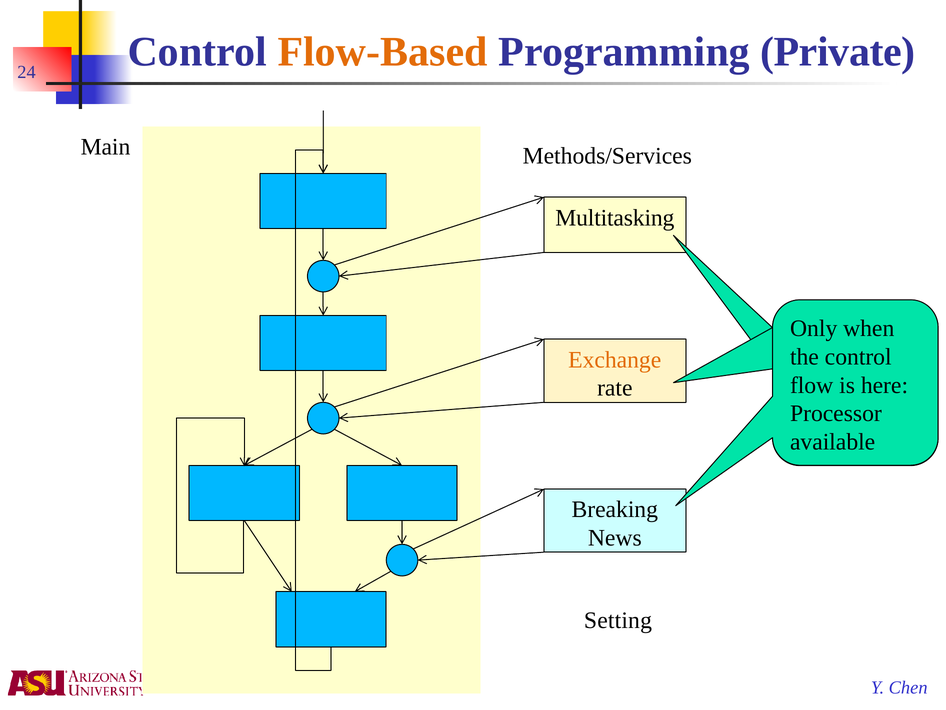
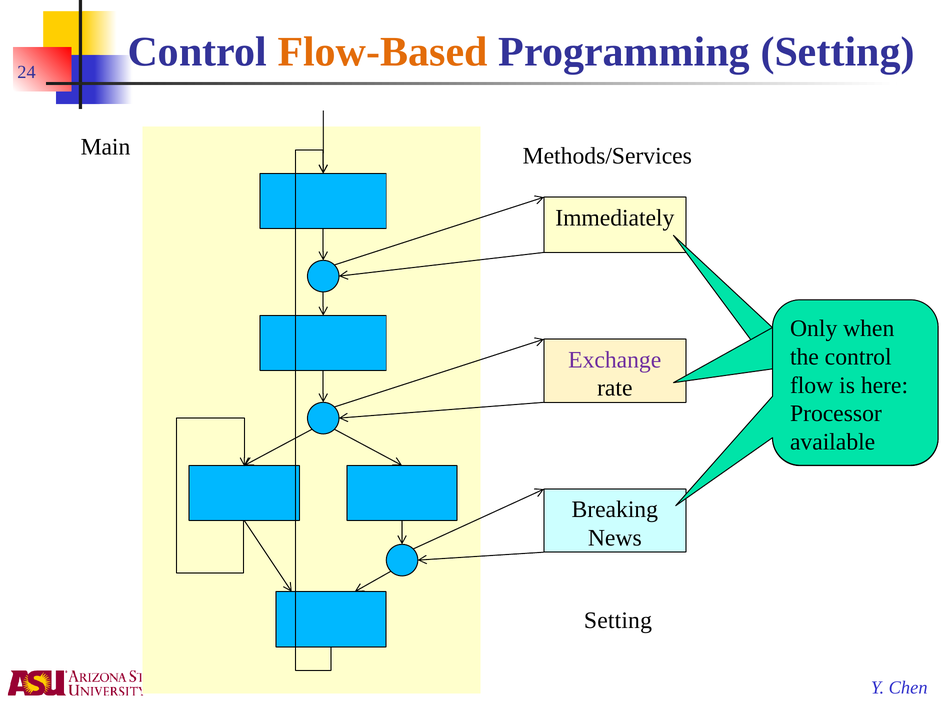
Programming Private: Private -> Setting
Multitasking: Multitasking -> Immediately
Exchange colour: orange -> purple
